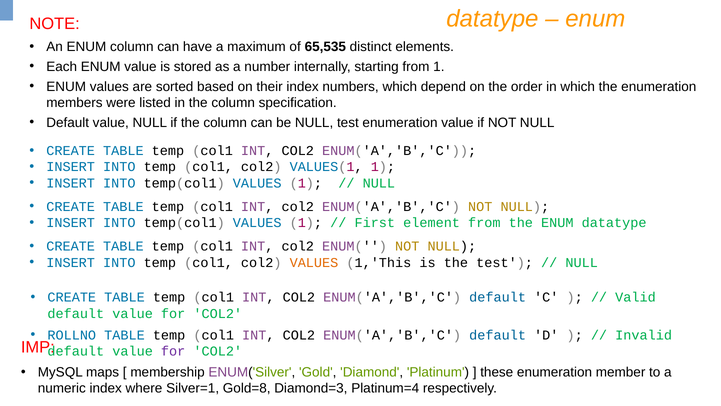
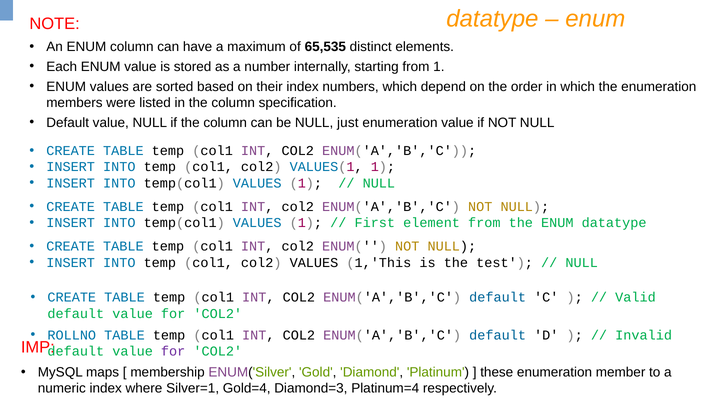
NULL test: test -> just
VALUES at (314, 262) colour: orange -> black
Gold=8: Gold=8 -> Gold=4
